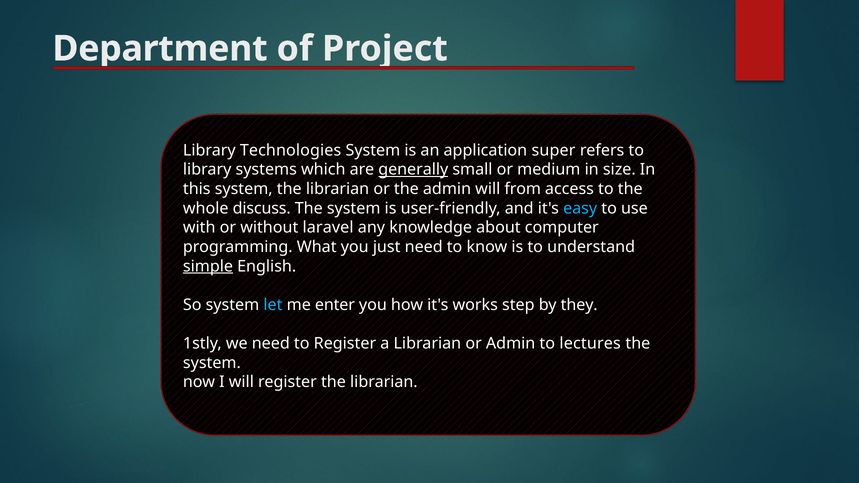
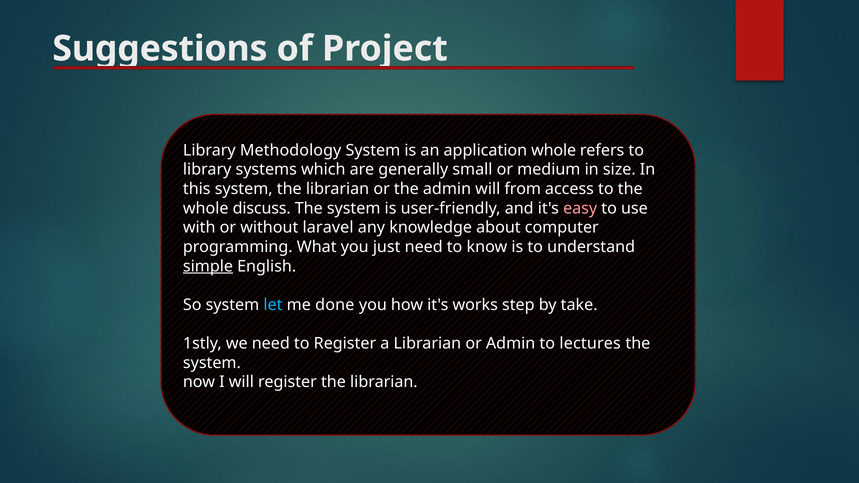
Department: Department -> Suggestions
Technologies: Technologies -> Methodology
application super: super -> whole
generally underline: present -> none
easy colour: light blue -> pink
enter: enter -> done
they: they -> take
